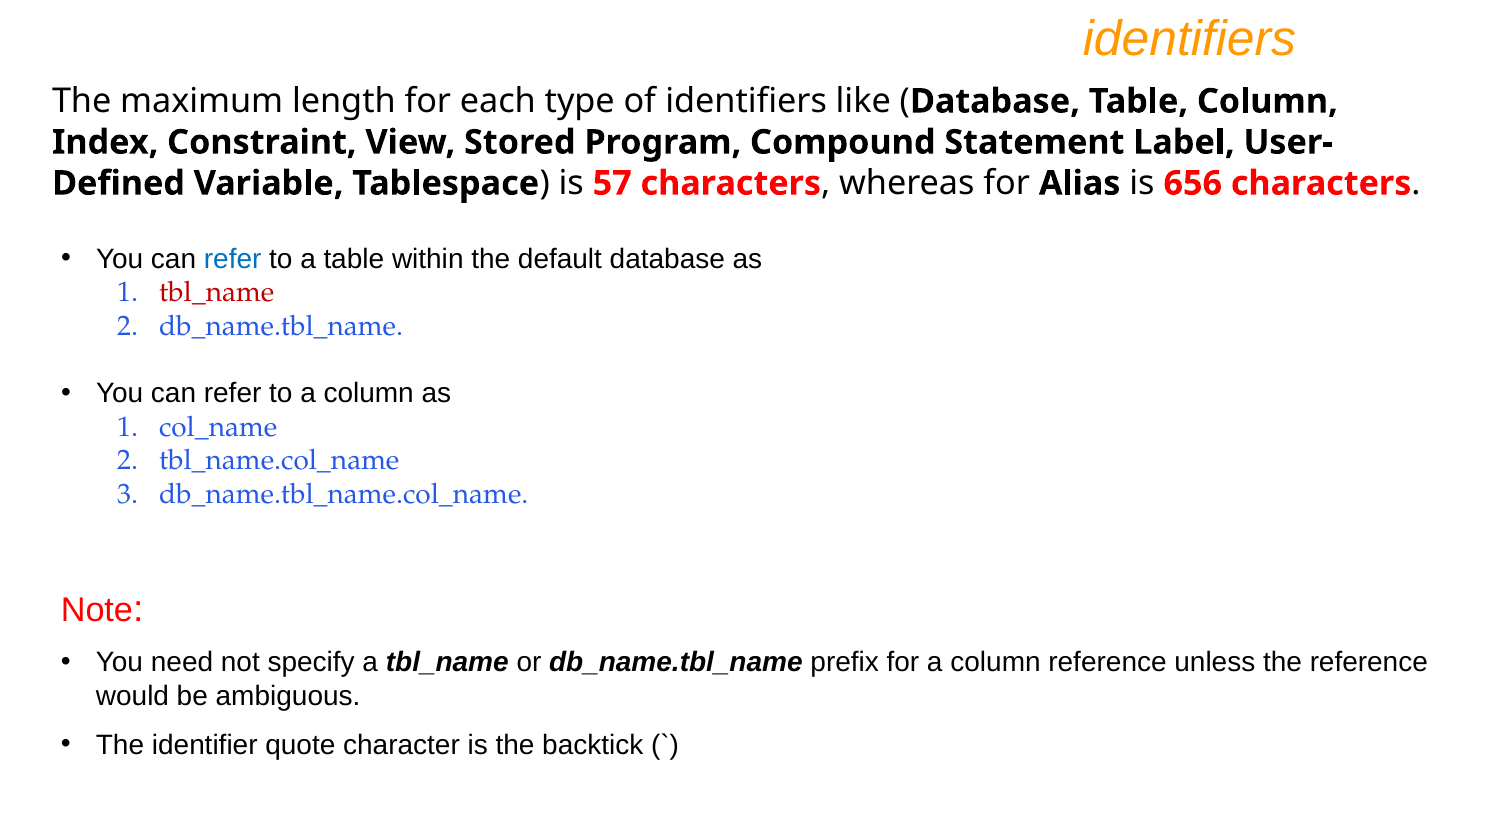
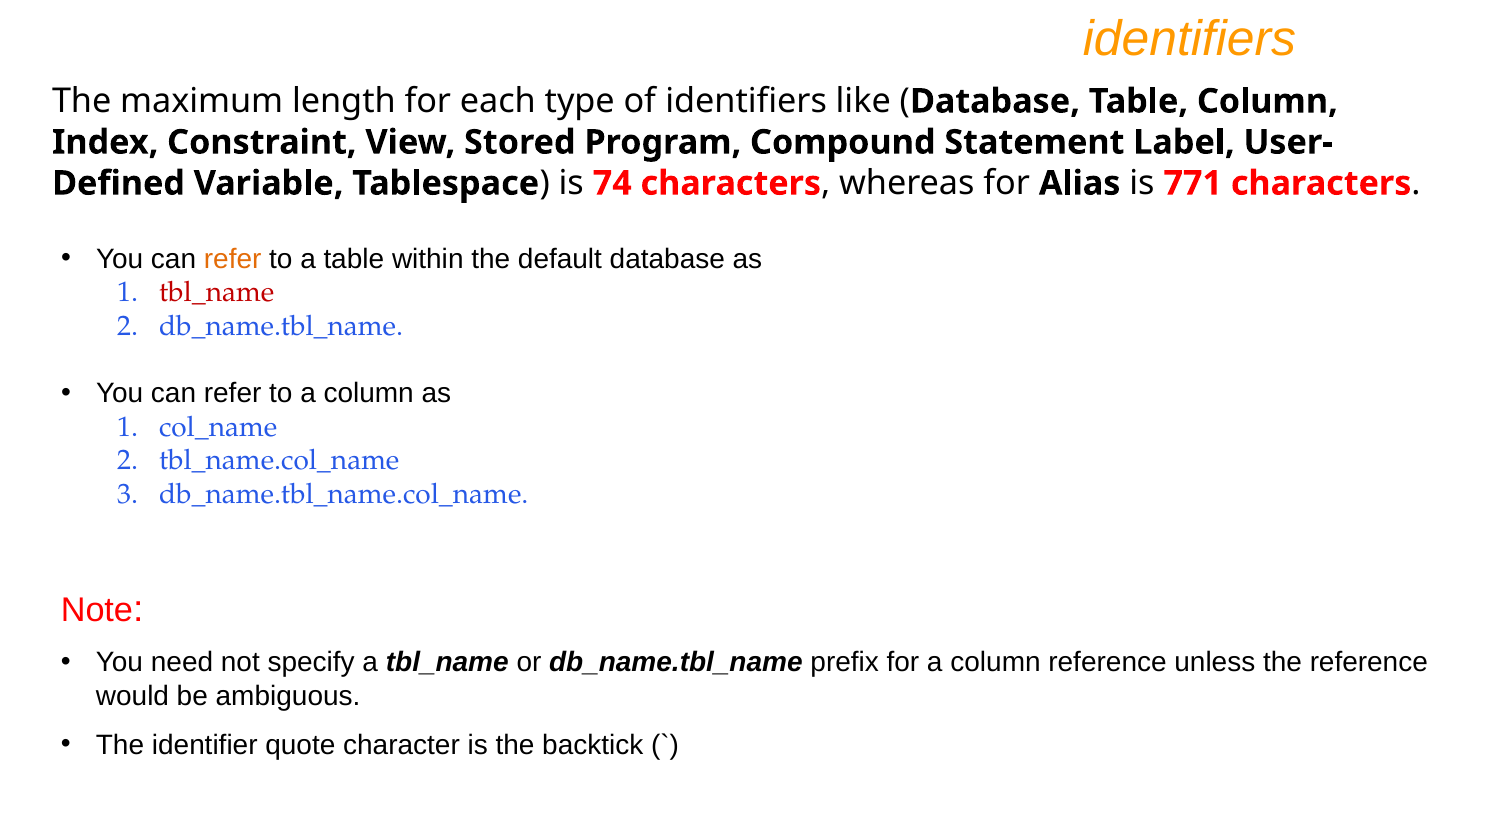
57: 57 -> 74
656: 656 -> 771
refer at (233, 259) colour: blue -> orange
